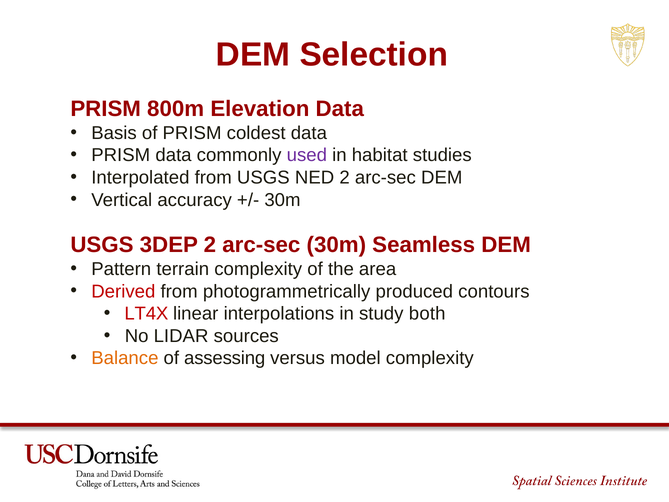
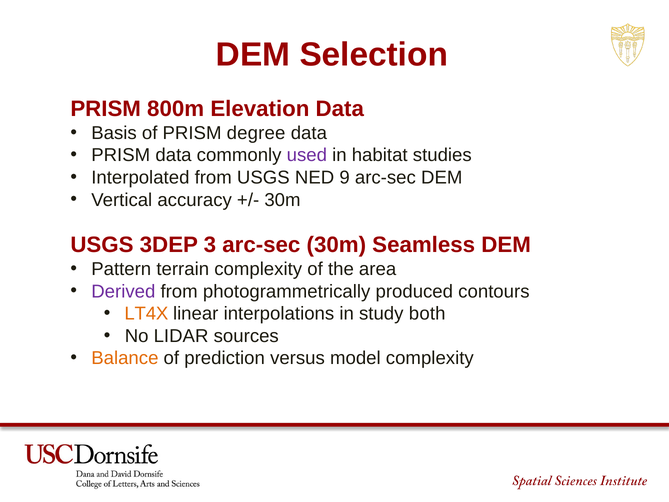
coldest: coldest -> degree
NED 2: 2 -> 9
3DEP 2: 2 -> 3
Derived colour: red -> purple
LT4X colour: red -> orange
assessing: assessing -> prediction
